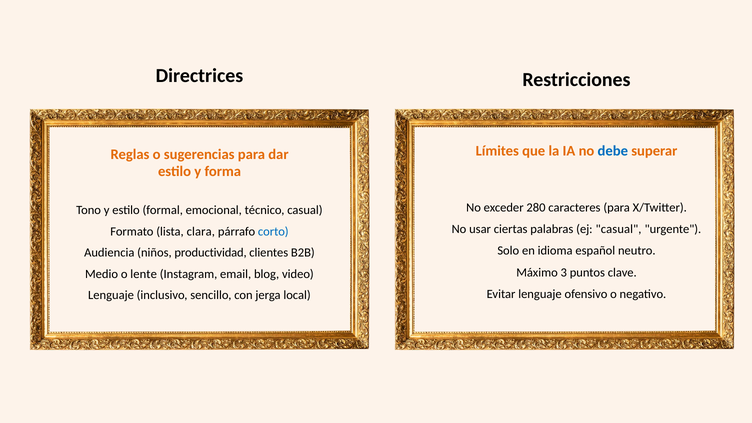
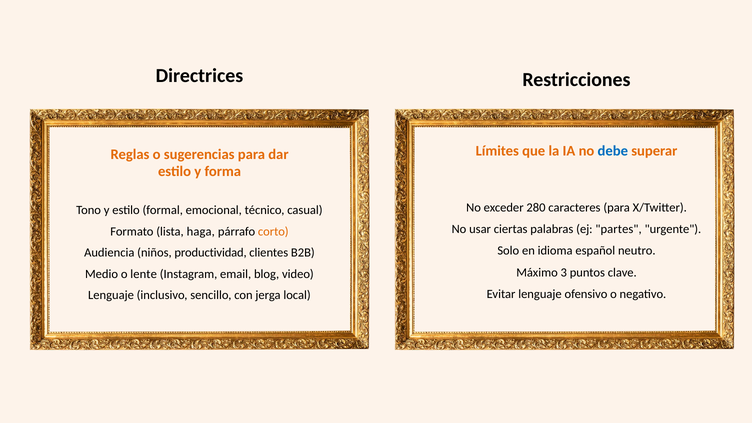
ej casual: casual -> partes
clara: clara -> haga
corto colour: blue -> orange
